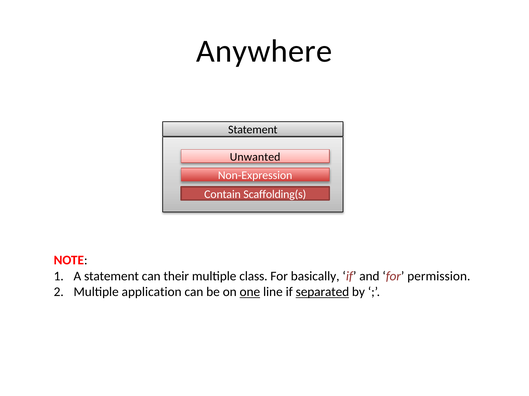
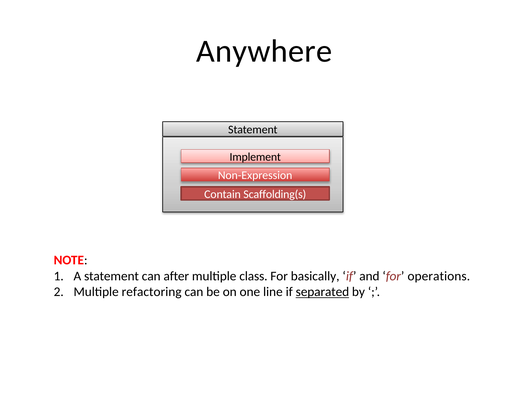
Unwanted: Unwanted -> Implement
their: their -> after
permission: permission -> operations
application: application -> refactoring
one underline: present -> none
